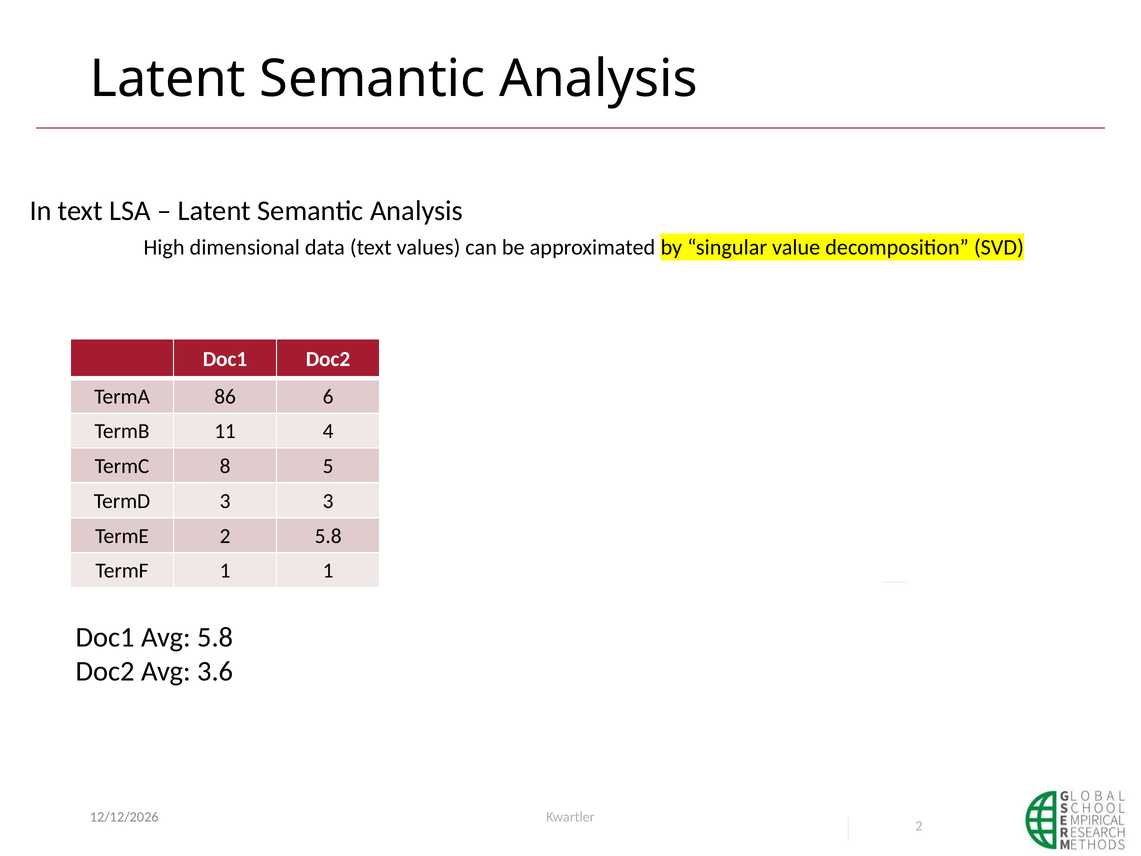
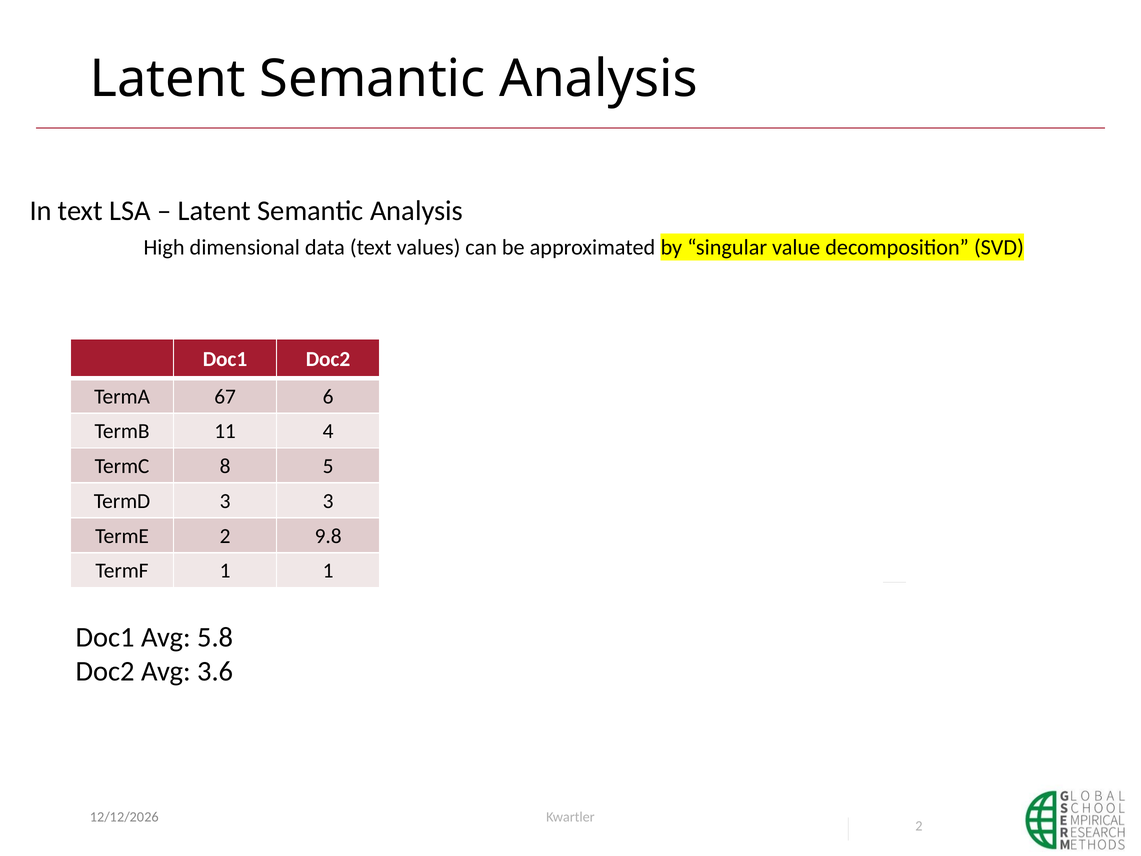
86: 86 -> 67
2 5.8: 5.8 -> 9.8
